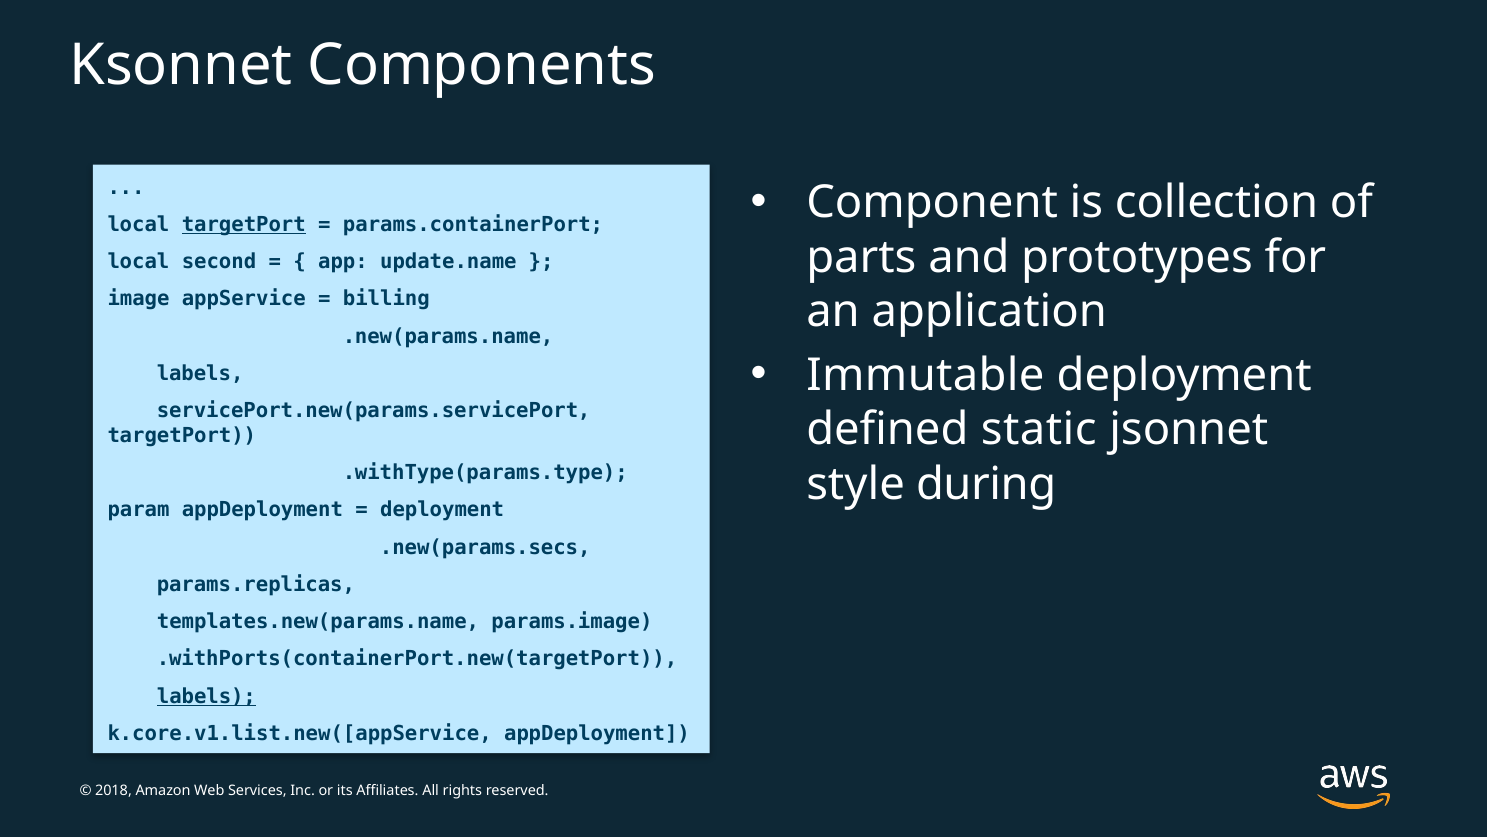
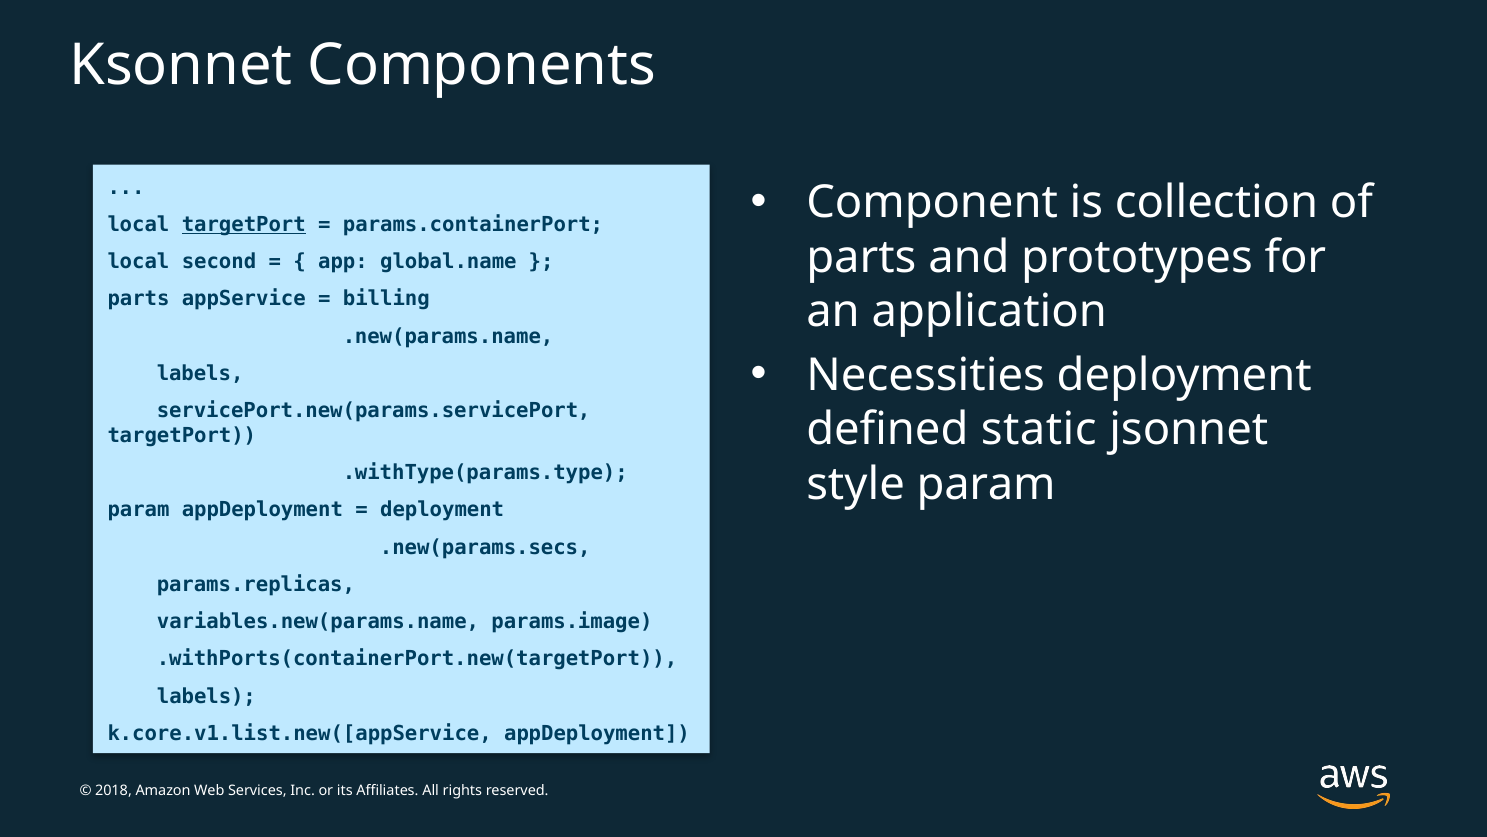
update.name: update.name -> global.name
image at (139, 299): image -> parts
Immutable: Immutable -> Necessities
style during: during -> param
templates.new(params.name: templates.new(params.name -> variables.new(params.name
labels at (206, 696) underline: present -> none
